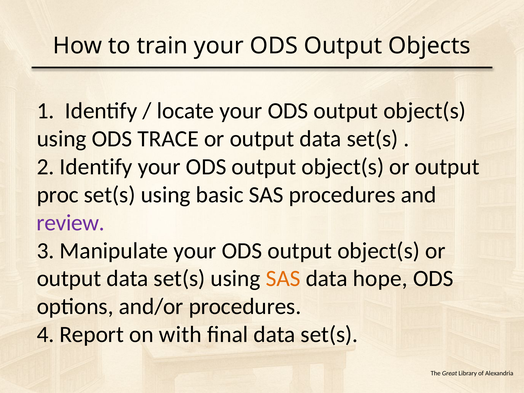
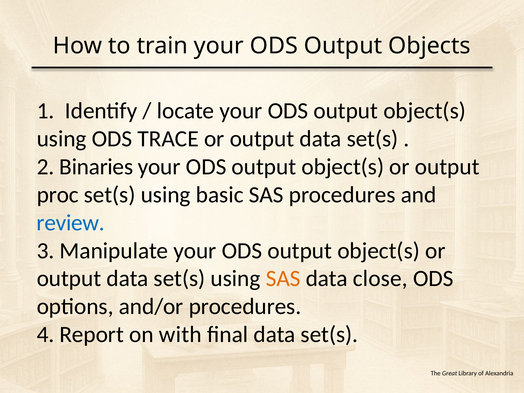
2 Identify: Identify -> Binaries
review colour: purple -> blue
hope: hope -> close
